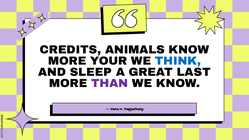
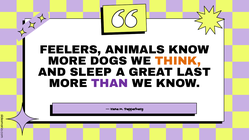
CREDITS: CREDITS -> FEELERS
YOUR: YOUR -> DOGS
THINK colour: blue -> orange
